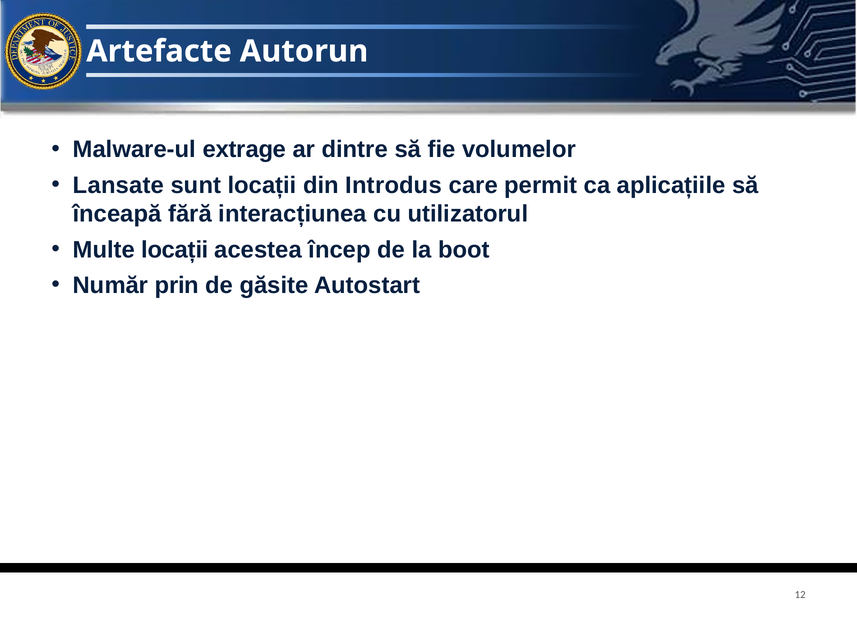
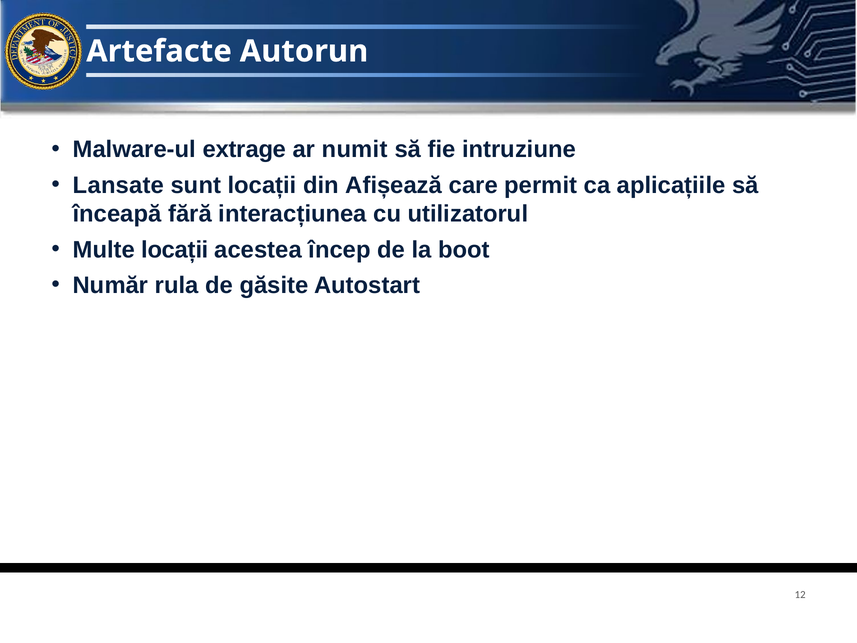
dintre: dintre -> numit
volumelor: volumelor -> intruziune
Introdus: Introdus -> Afișează
prin: prin -> rula
